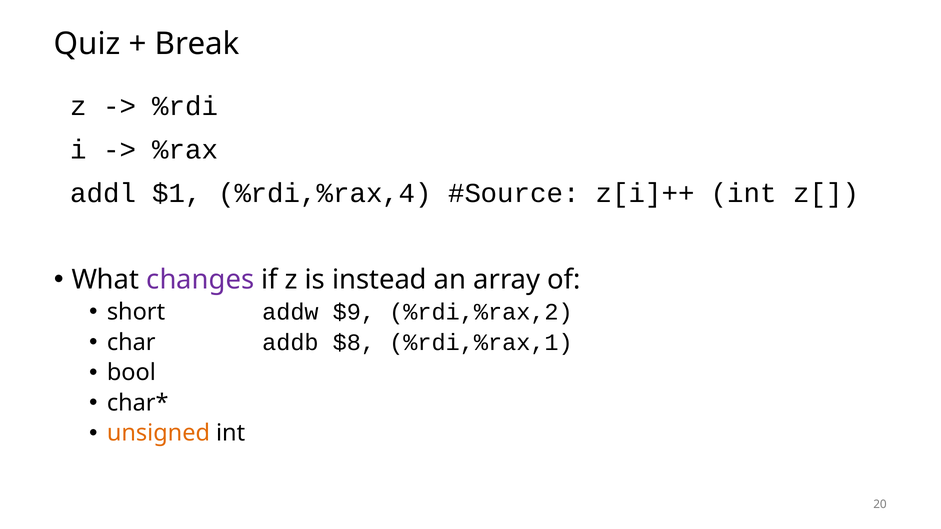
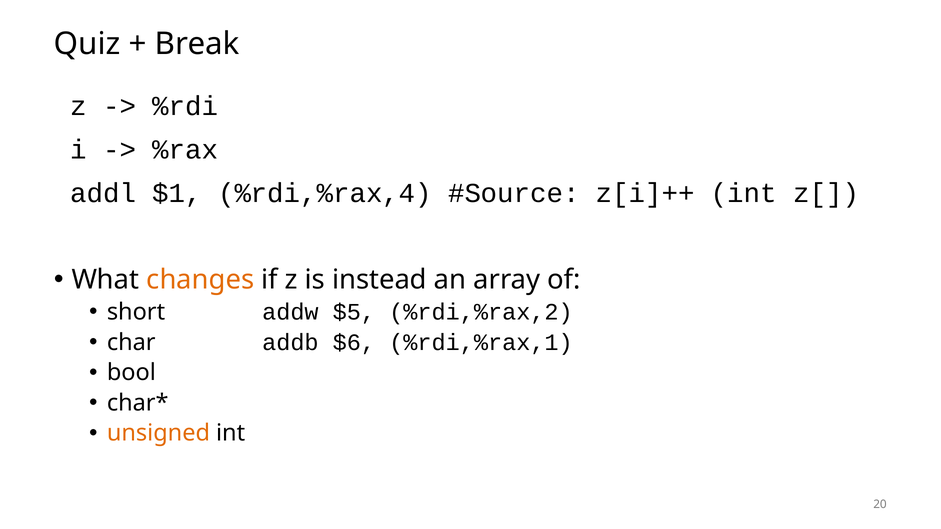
changes colour: purple -> orange
$9: $9 -> $5
$8: $8 -> $6
